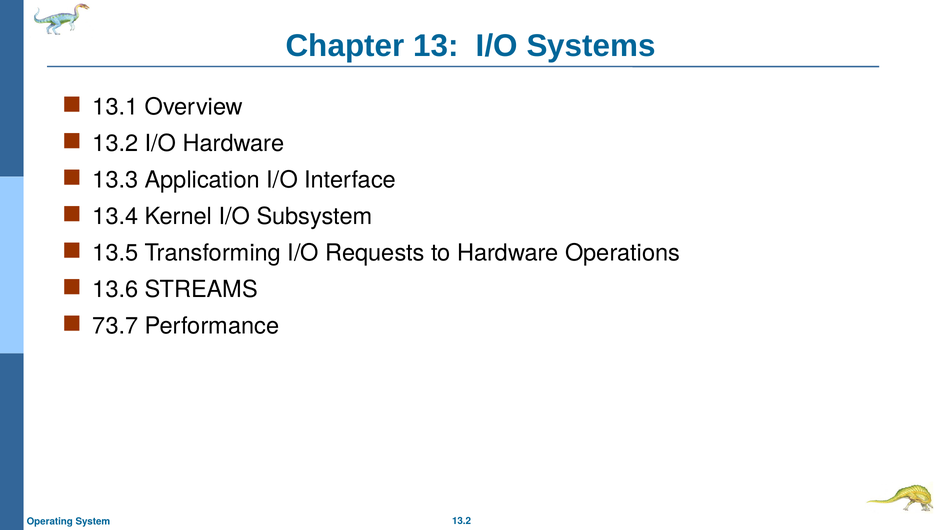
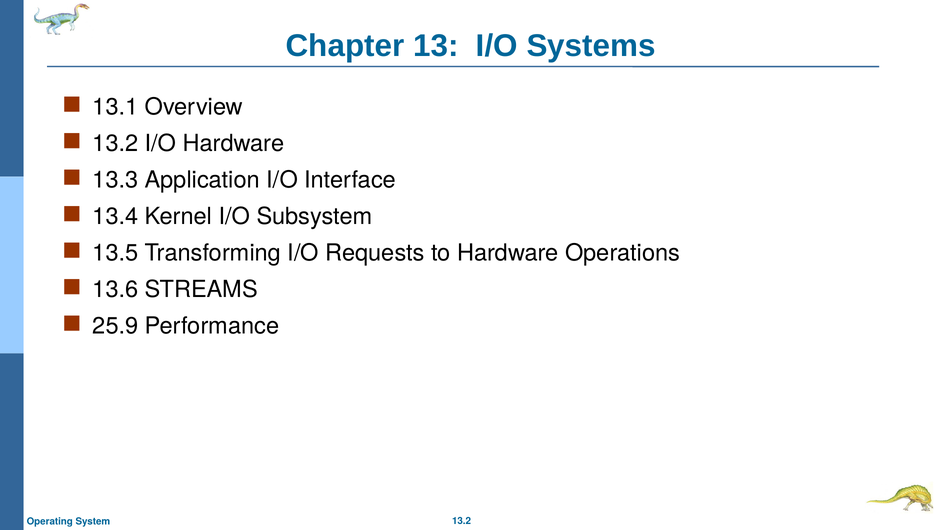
73.7: 73.7 -> 25.9
